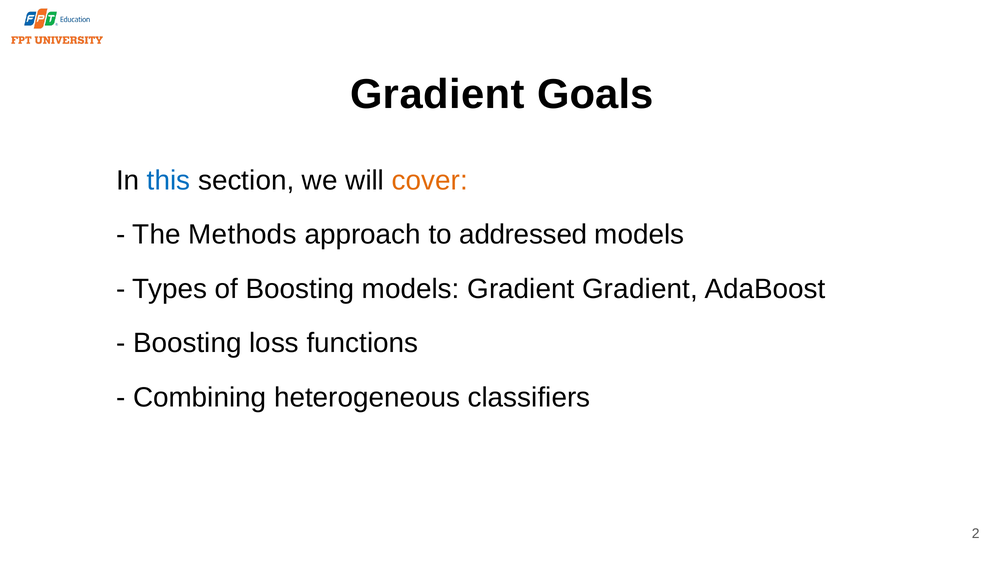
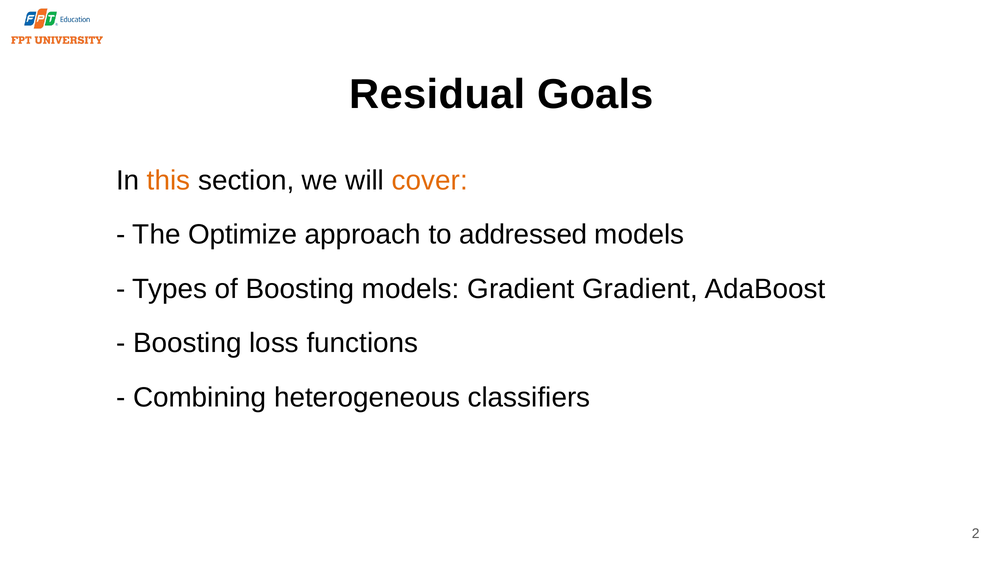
Gradient at (437, 94): Gradient -> Residual
this colour: blue -> orange
Methods: Methods -> Optimize
